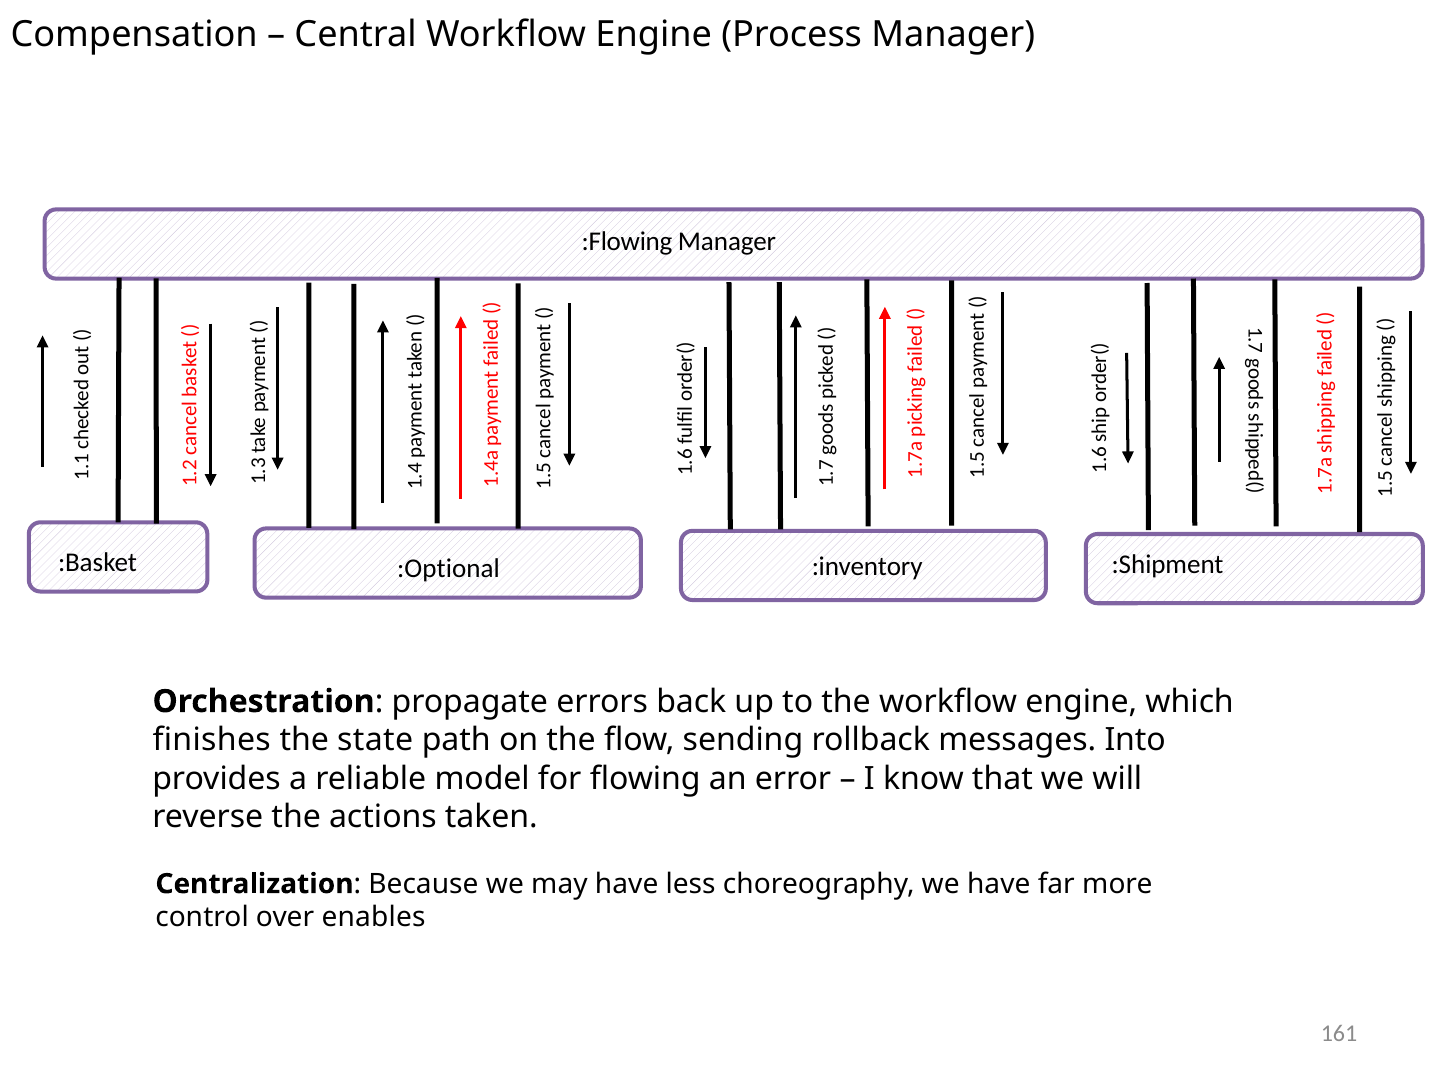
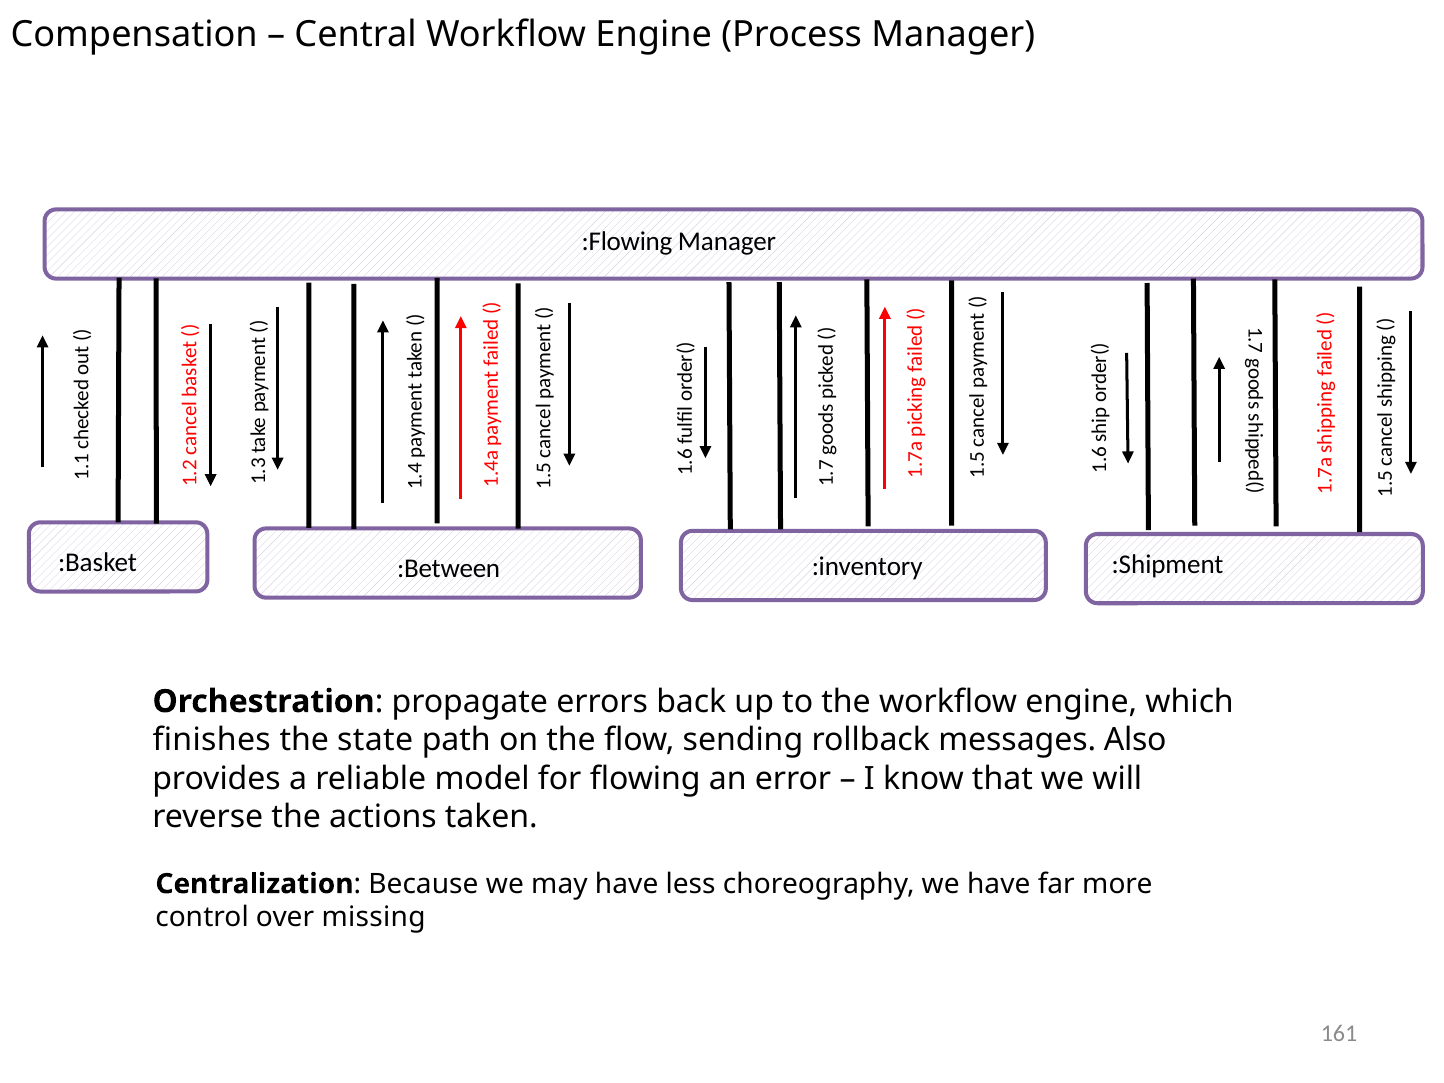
:Optional: :Optional -> :Between
Into: Into -> Also
enables: enables -> missing
